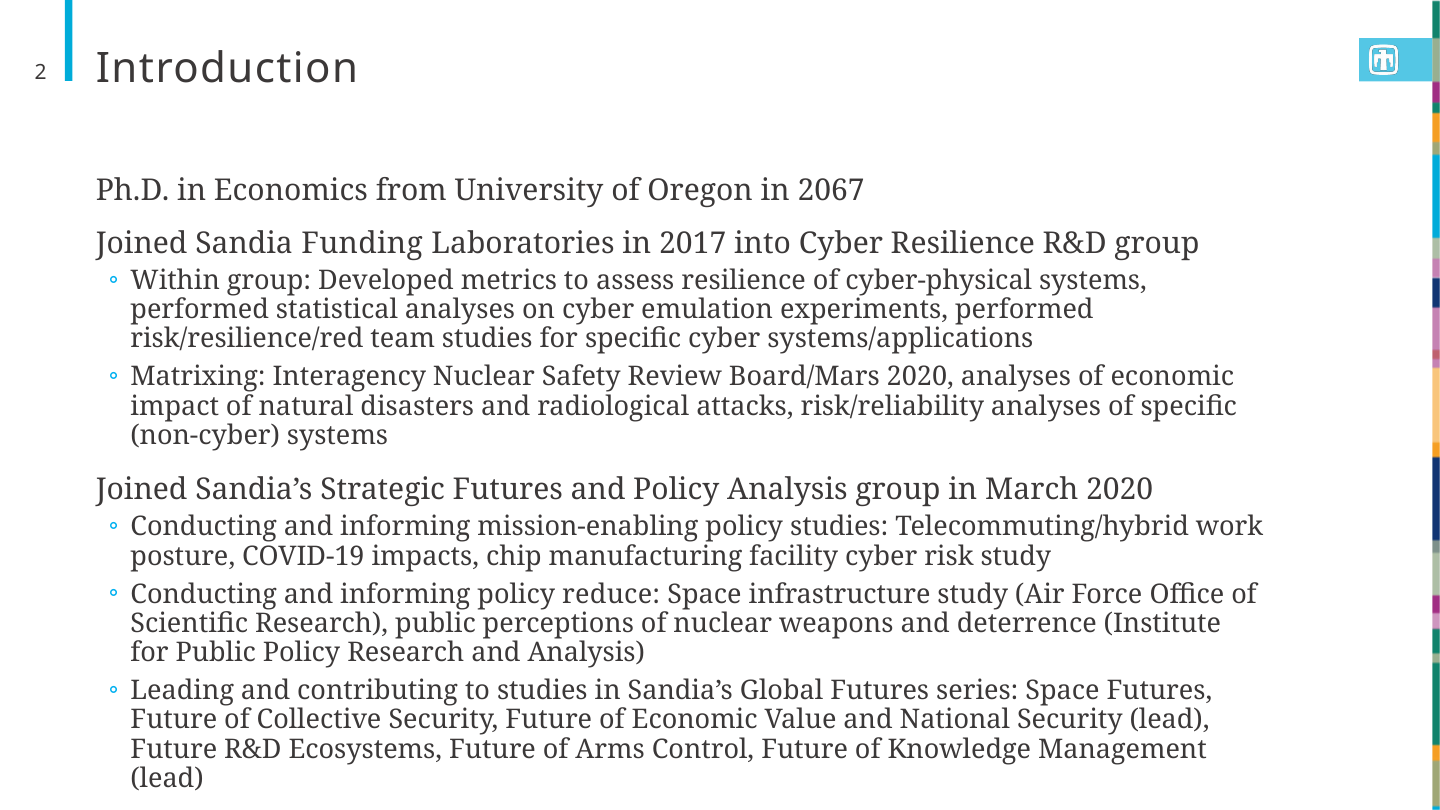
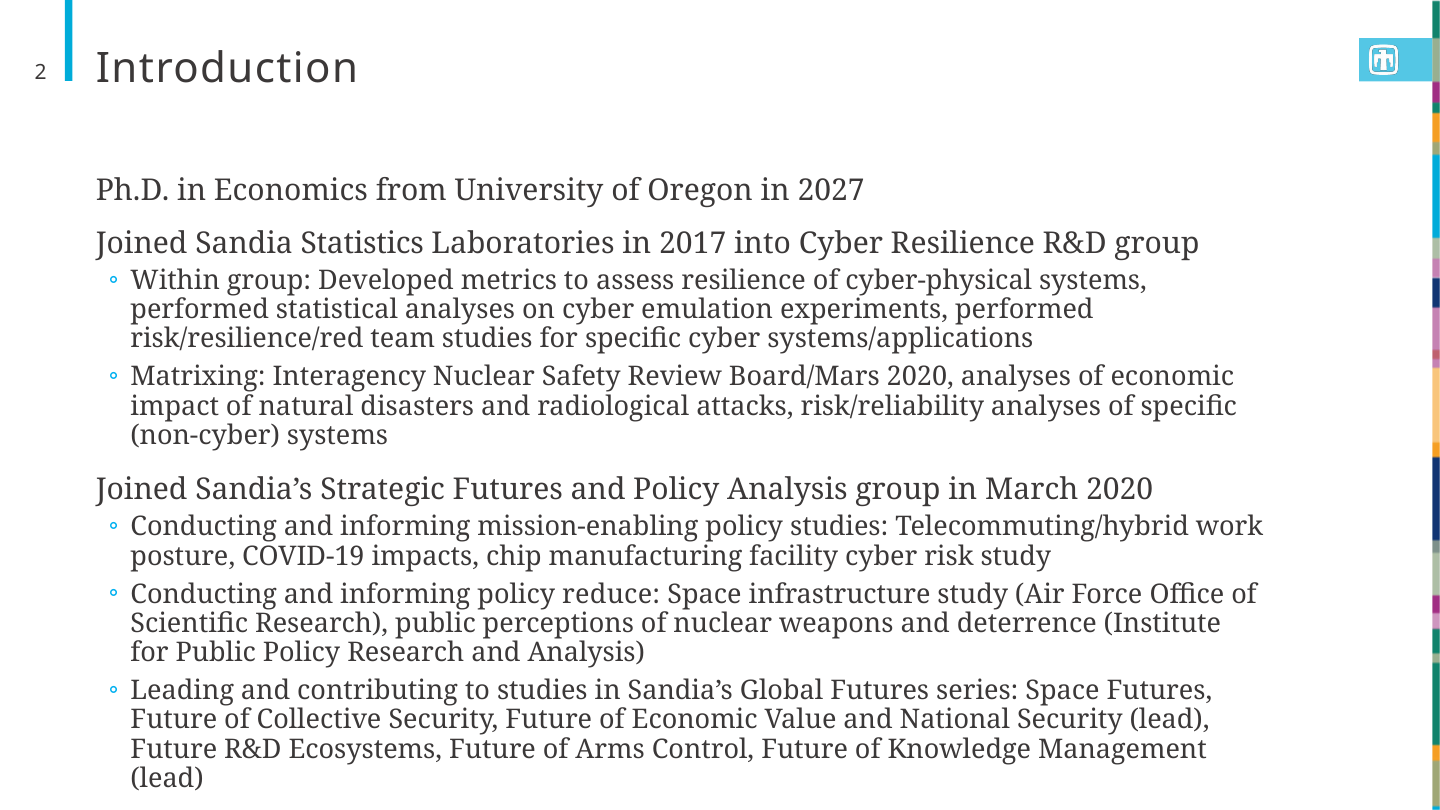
2067: 2067 -> 2027
Funding: Funding -> Statistics
